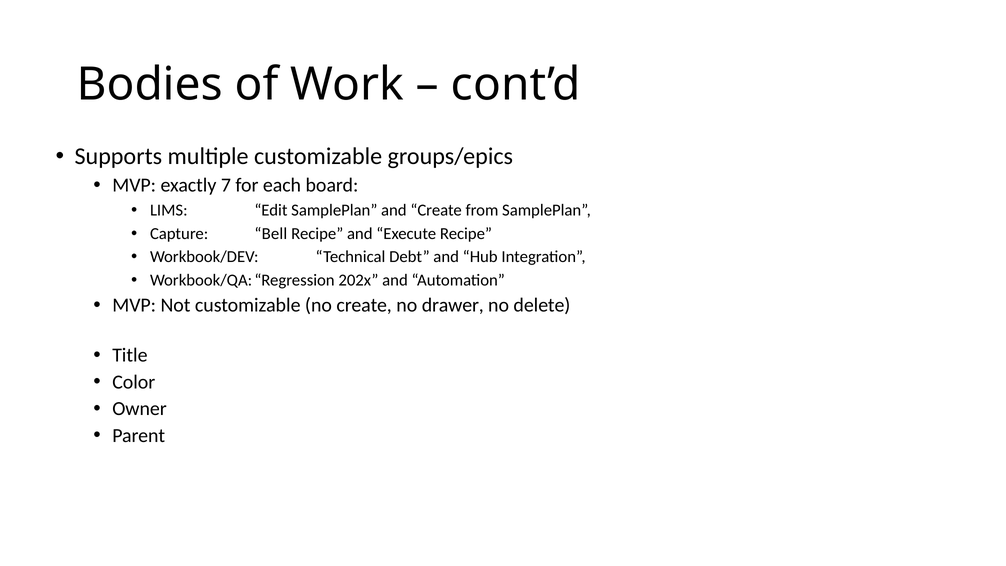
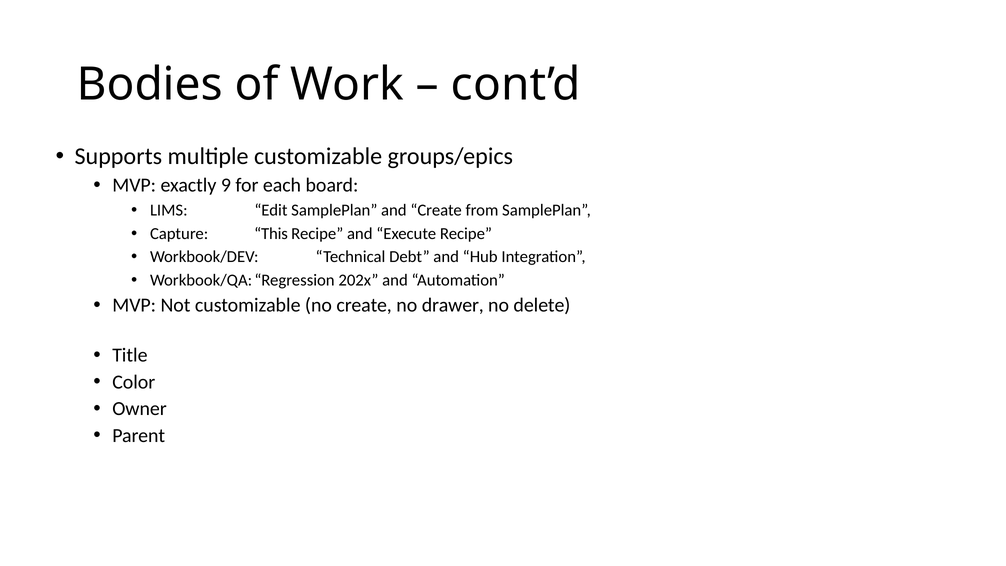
7: 7 -> 9
Bell: Bell -> This
